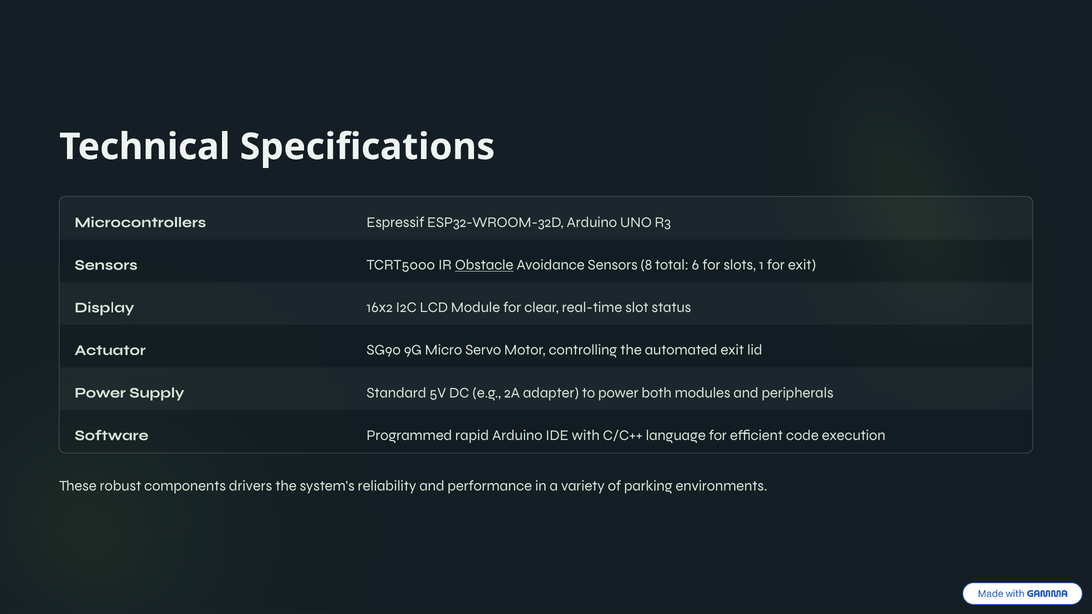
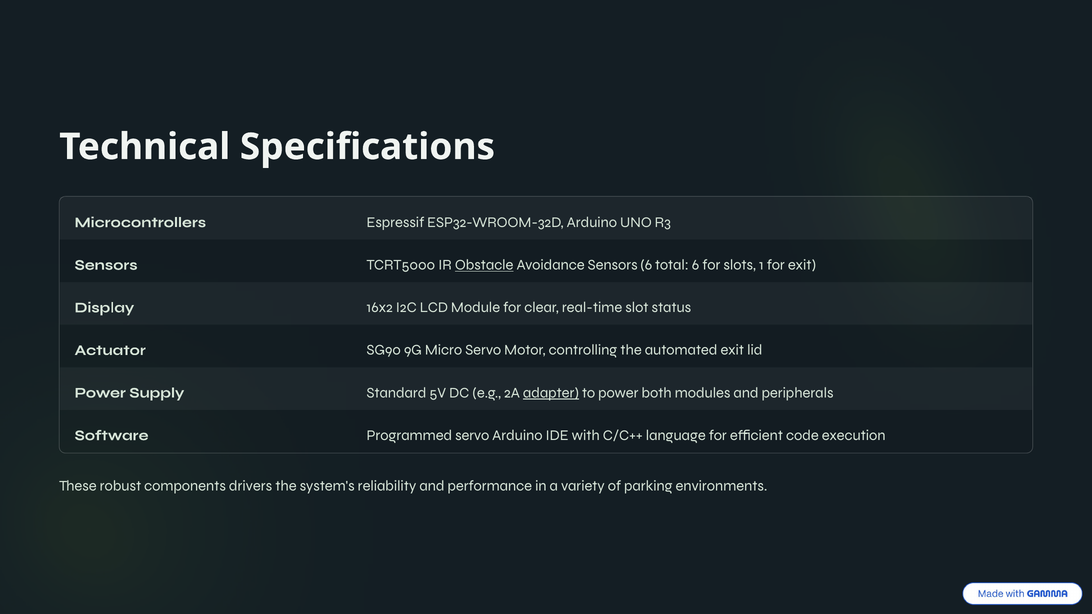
Sensors 8: 8 -> 6
adapter underline: none -> present
Programmed rapid: rapid -> servo
